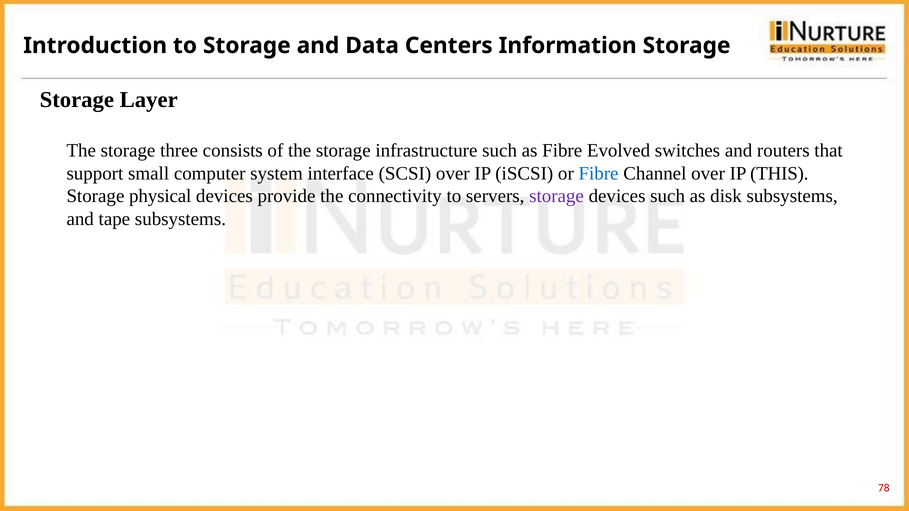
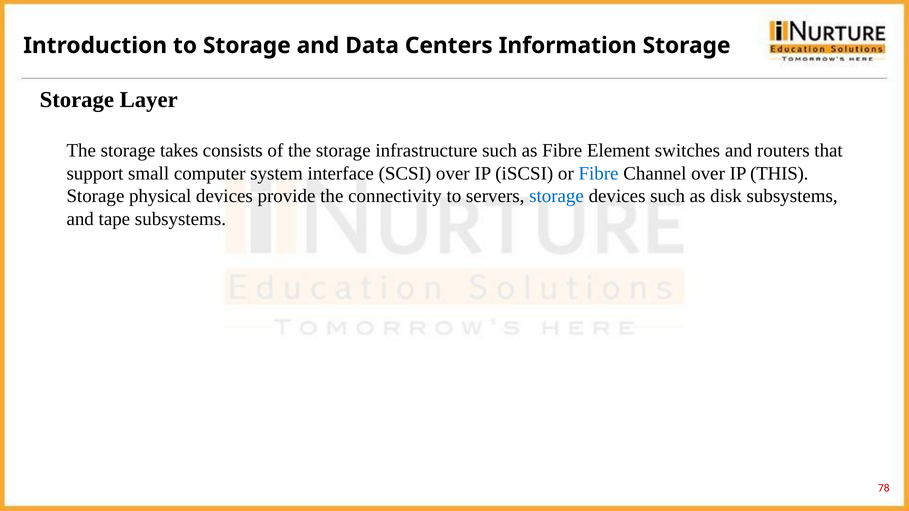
three: three -> takes
Evolved: Evolved -> Element
storage at (557, 196) colour: purple -> blue
